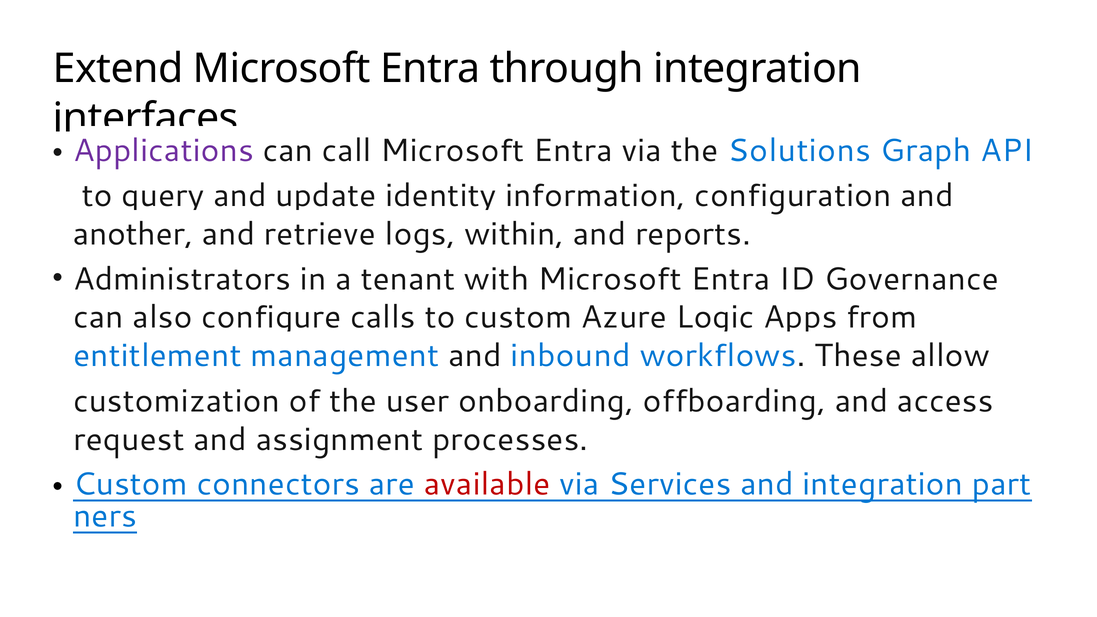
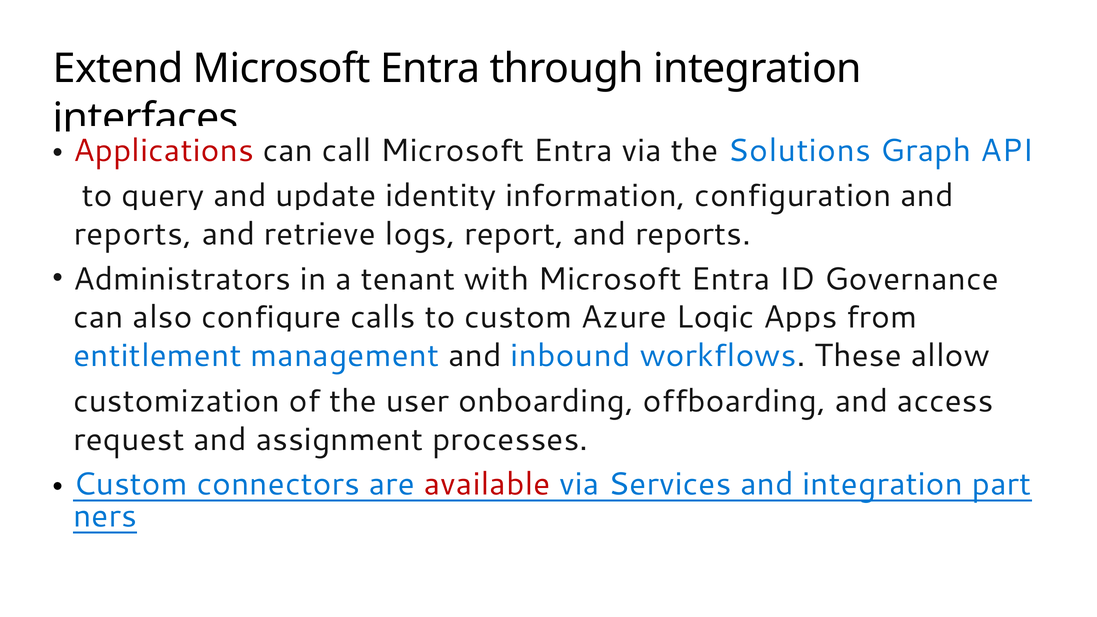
Applications colour: purple -> red
another at (133, 234): another -> reports
within: within -> report
